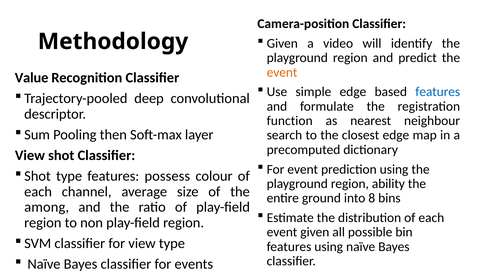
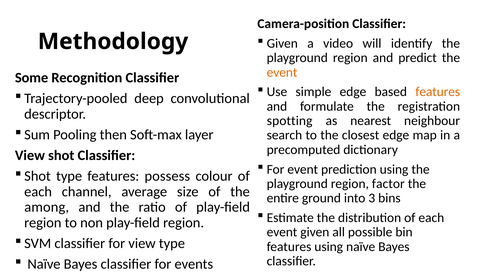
Value: Value -> Some
features at (438, 92) colour: blue -> orange
function: function -> spotting
ability: ability -> factor
8: 8 -> 3
